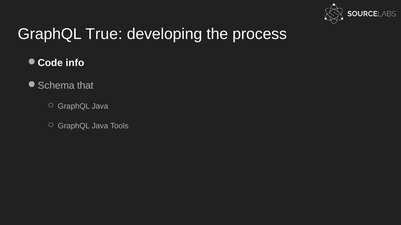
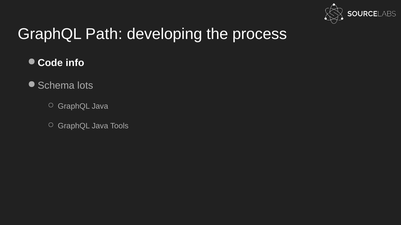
True: True -> Path
that: that -> lots
